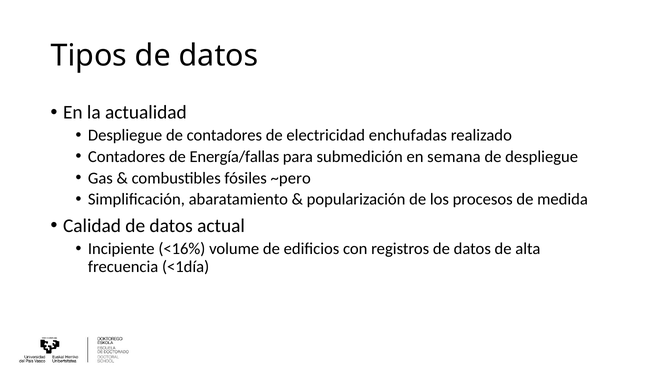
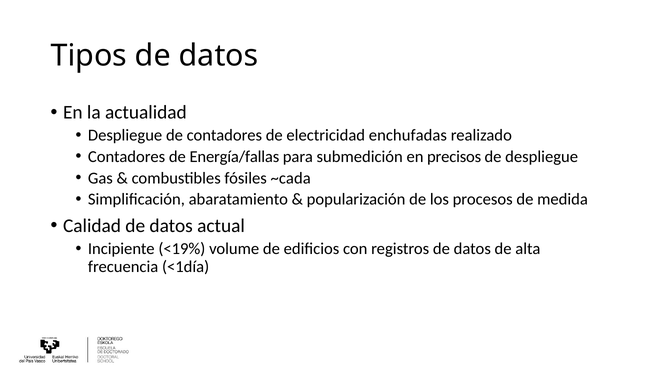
semana: semana -> precisos
~pero: ~pero -> ~cada
<16%: <16% -> <19%
